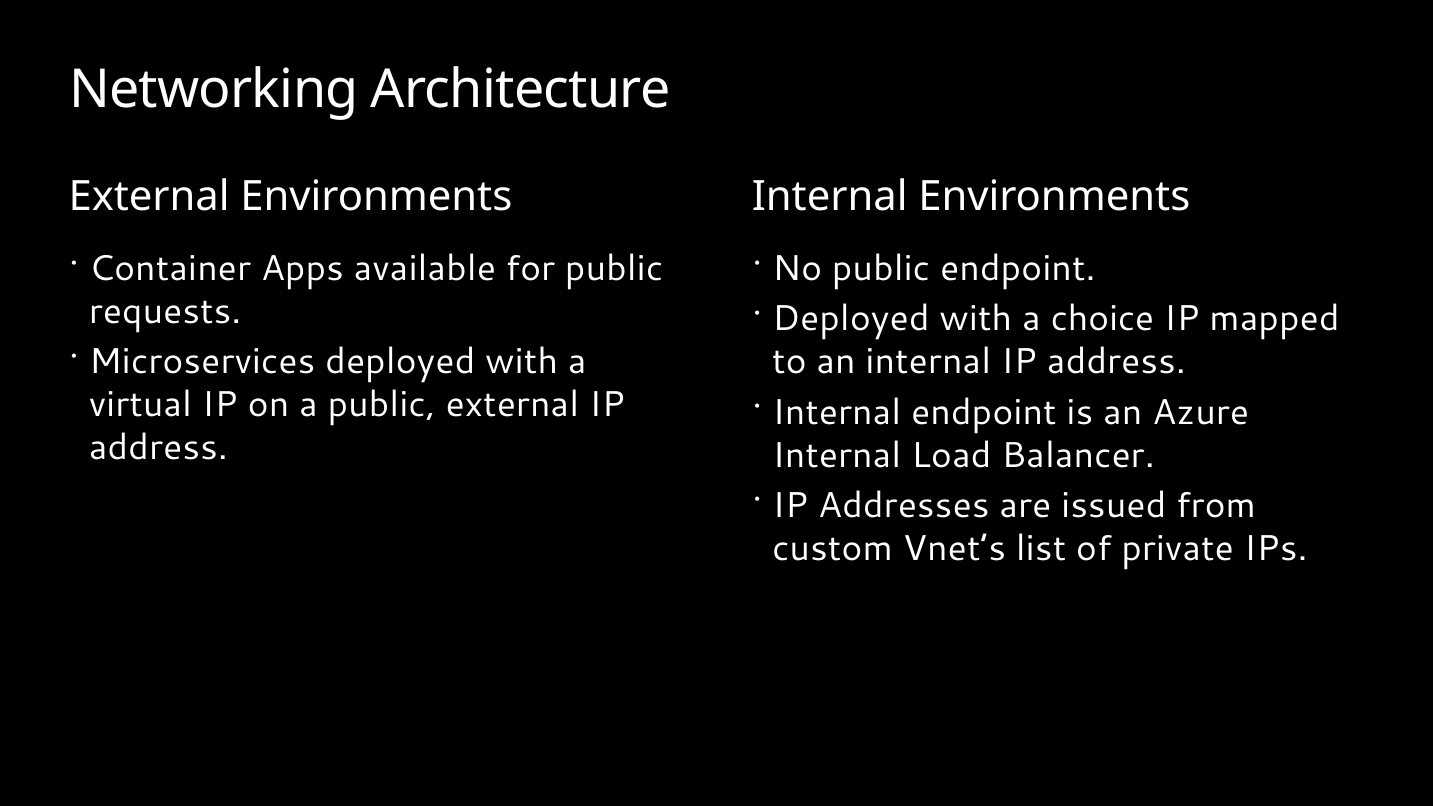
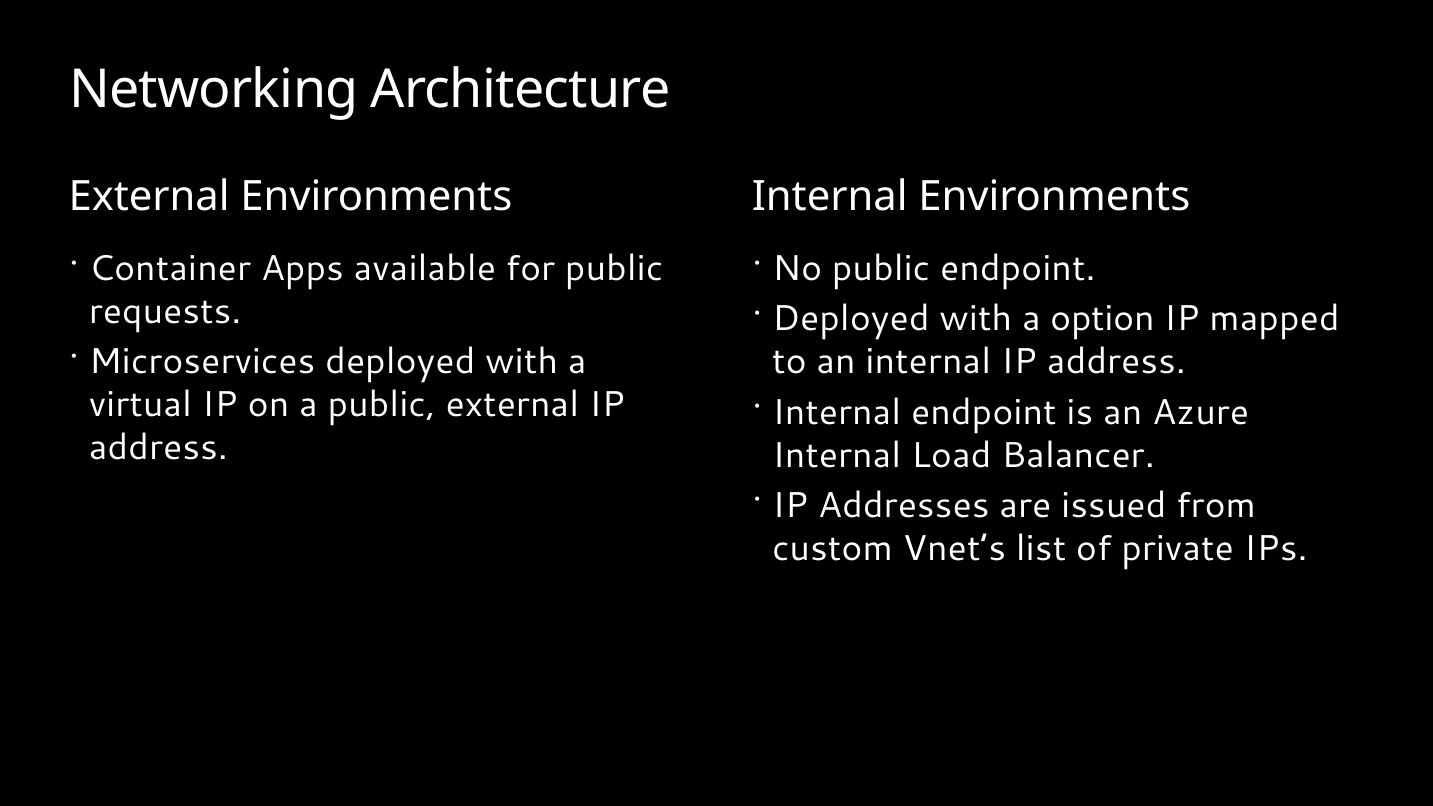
choice: choice -> option
